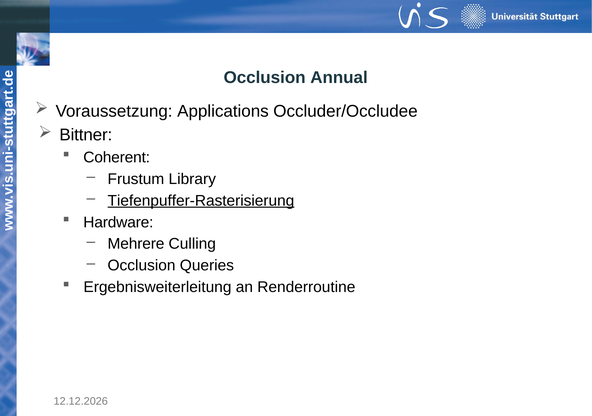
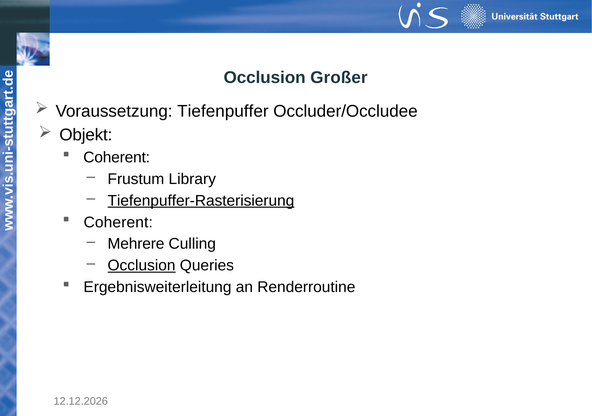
Annual: Annual -> Großer
Applications: Applications -> Tiefenpuffer
Bittner: Bittner -> Objekt
Hardware at (118, 223): Hardware -> Coherent
Occlusion at (142, 266) underline: none -> present
